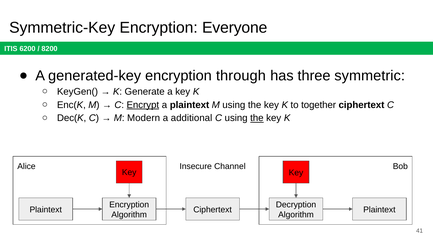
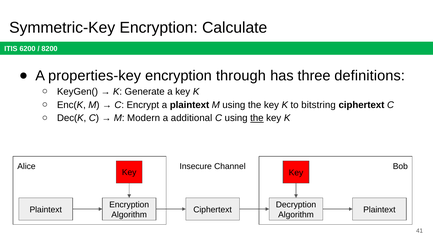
Everyone: Everyone -> Calculate
generated-key: generated-key -> properties-key
symmetric: symmetric -> definitions
Encrypt underline: present -> none
together: together -> bitstring
